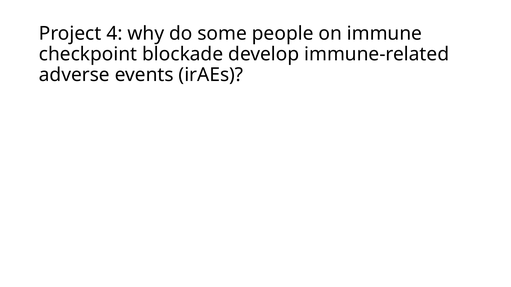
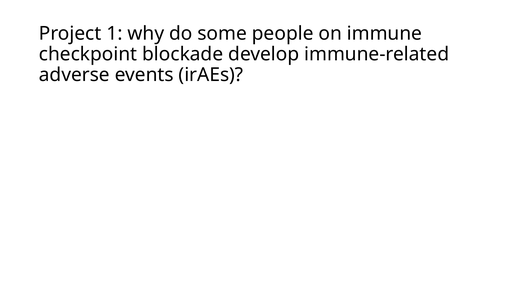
4: 4 -> 1
